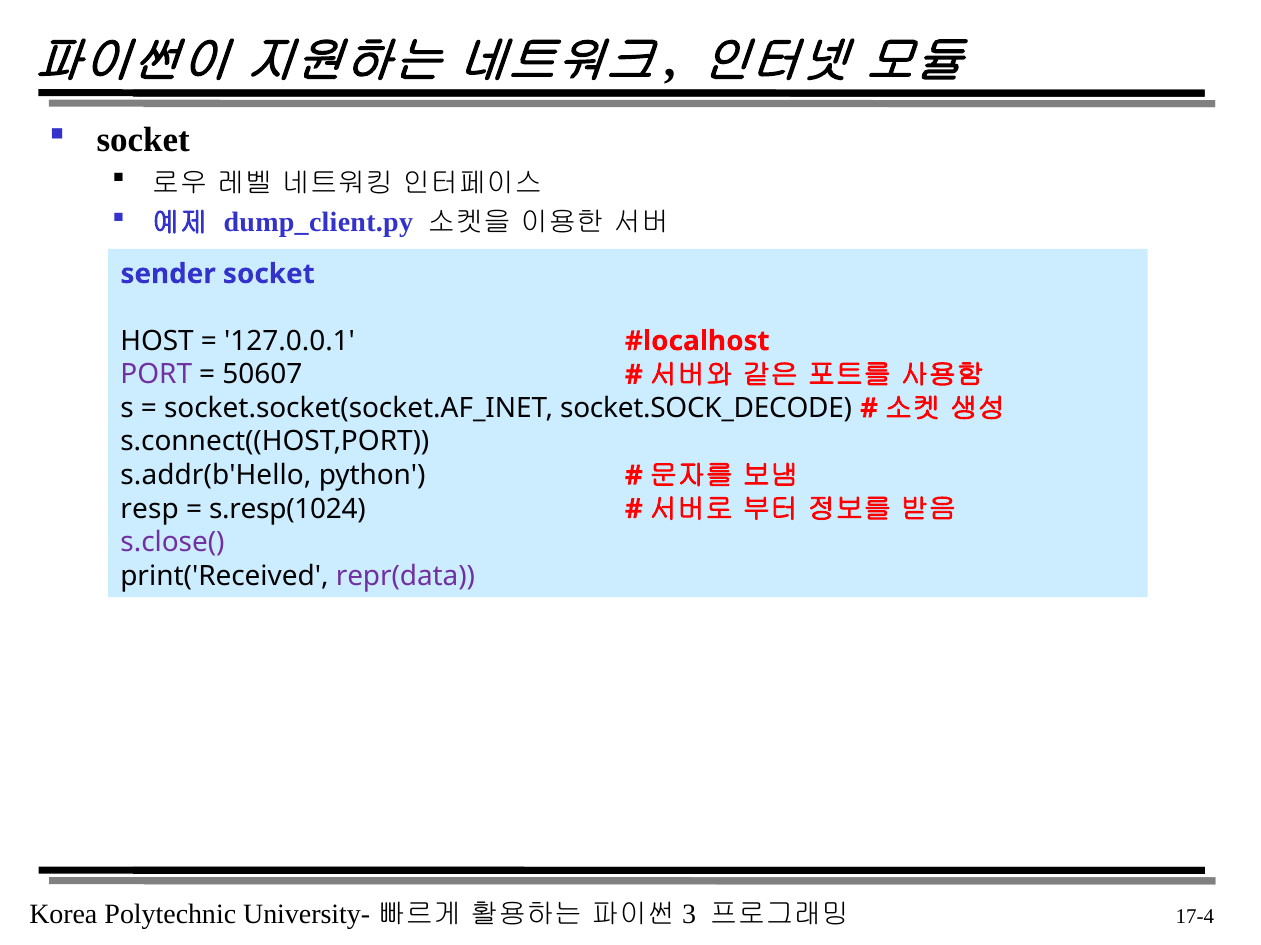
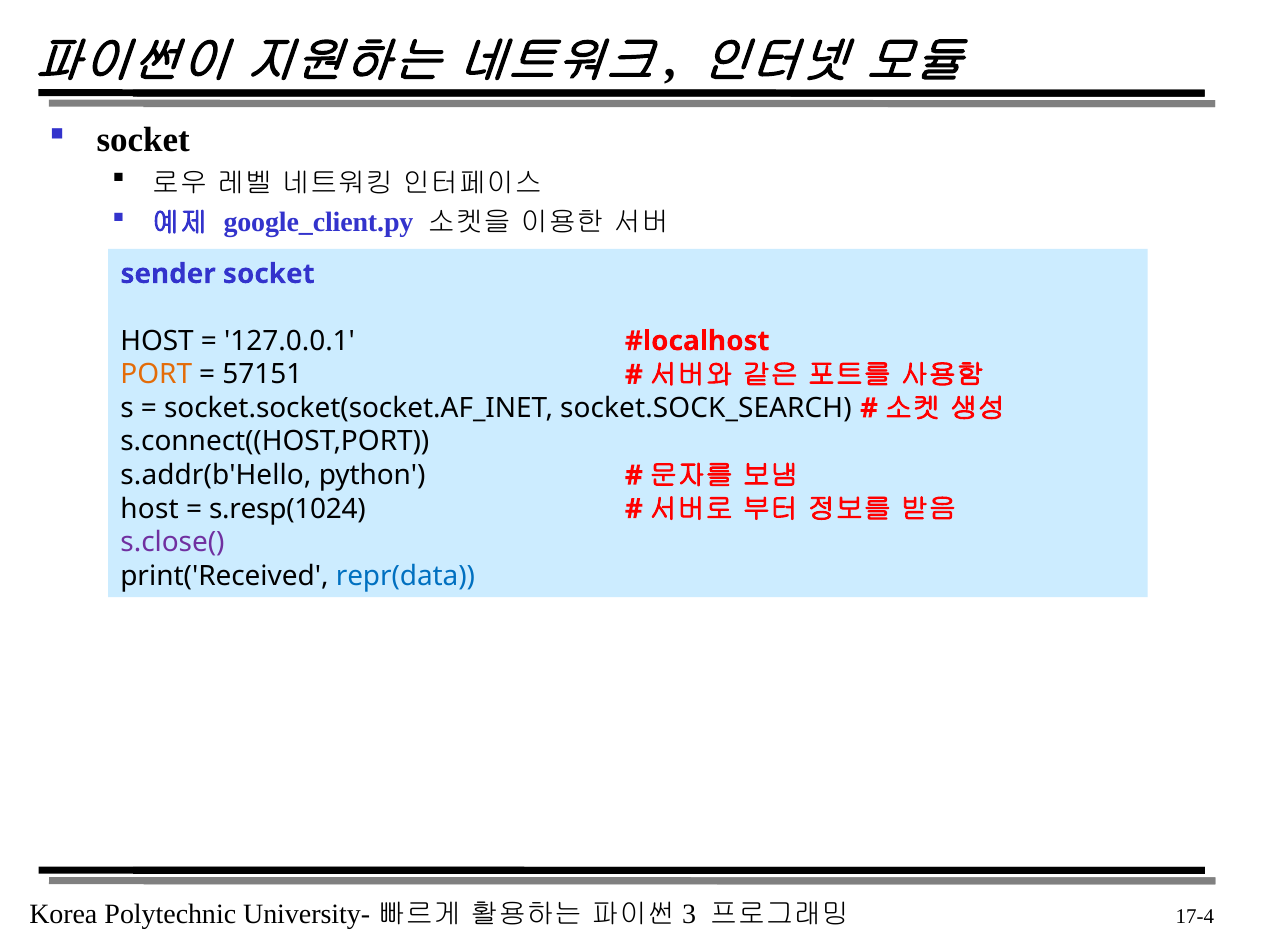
dump_client.py: dump_client.py -> google_client.py
PORT colour: purple -> orange
50607: 50607 -> 57151
socket.SOCK_DECODE: socket.SOCK_DECODE -> socket.SOCK_SEARCH
resp at (150, 509): resp -> host
repr(data colour: purple -> blue
